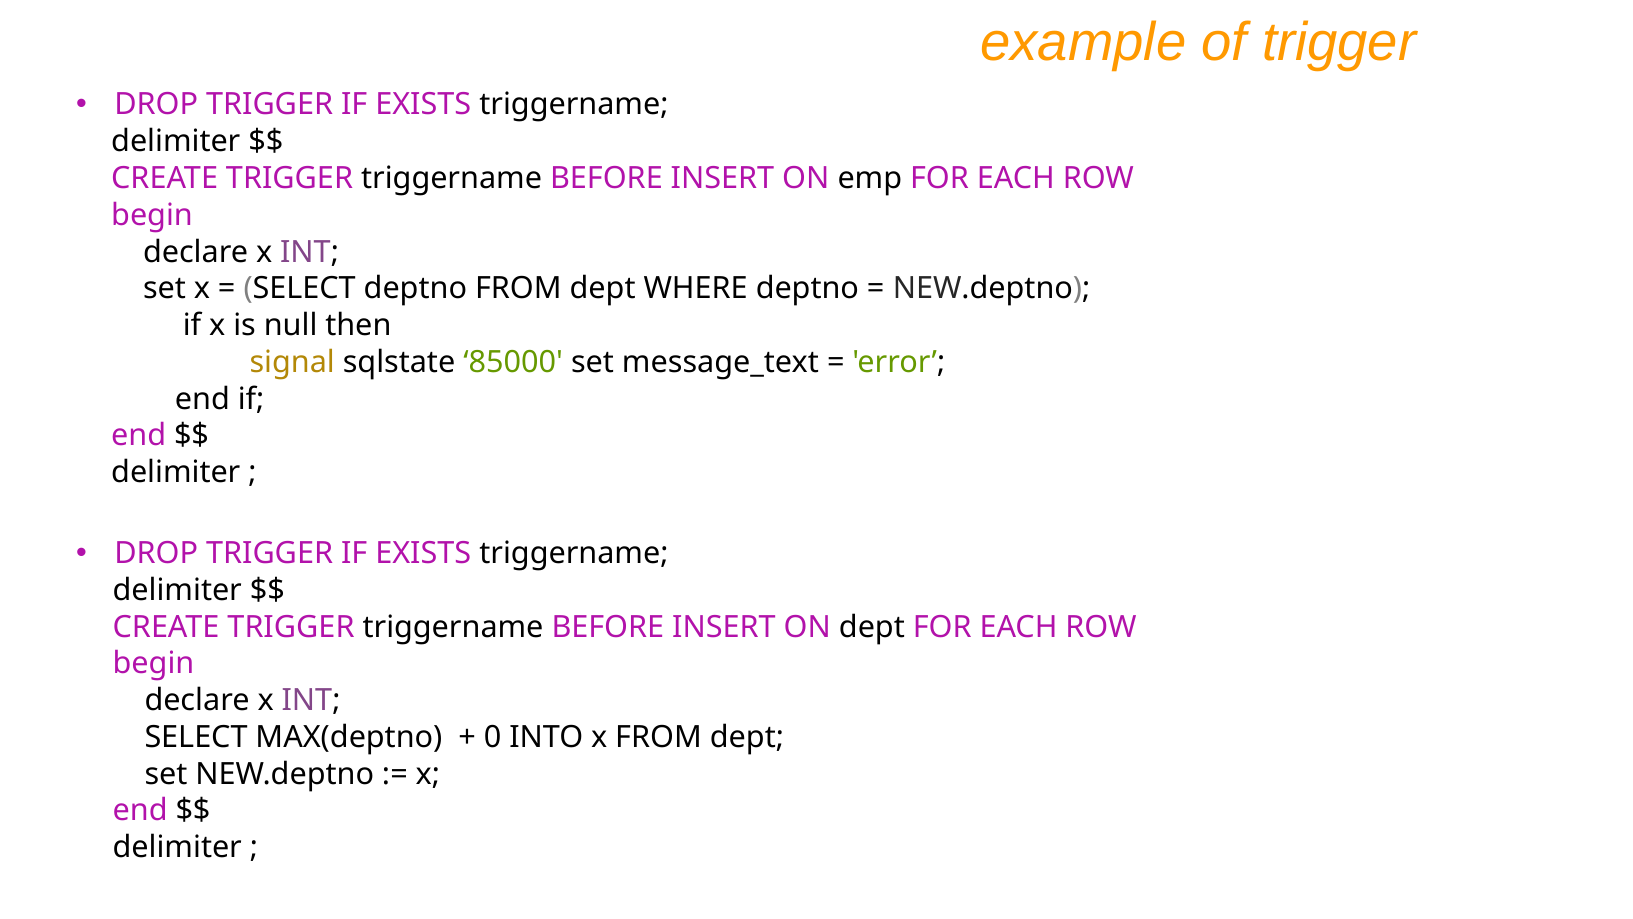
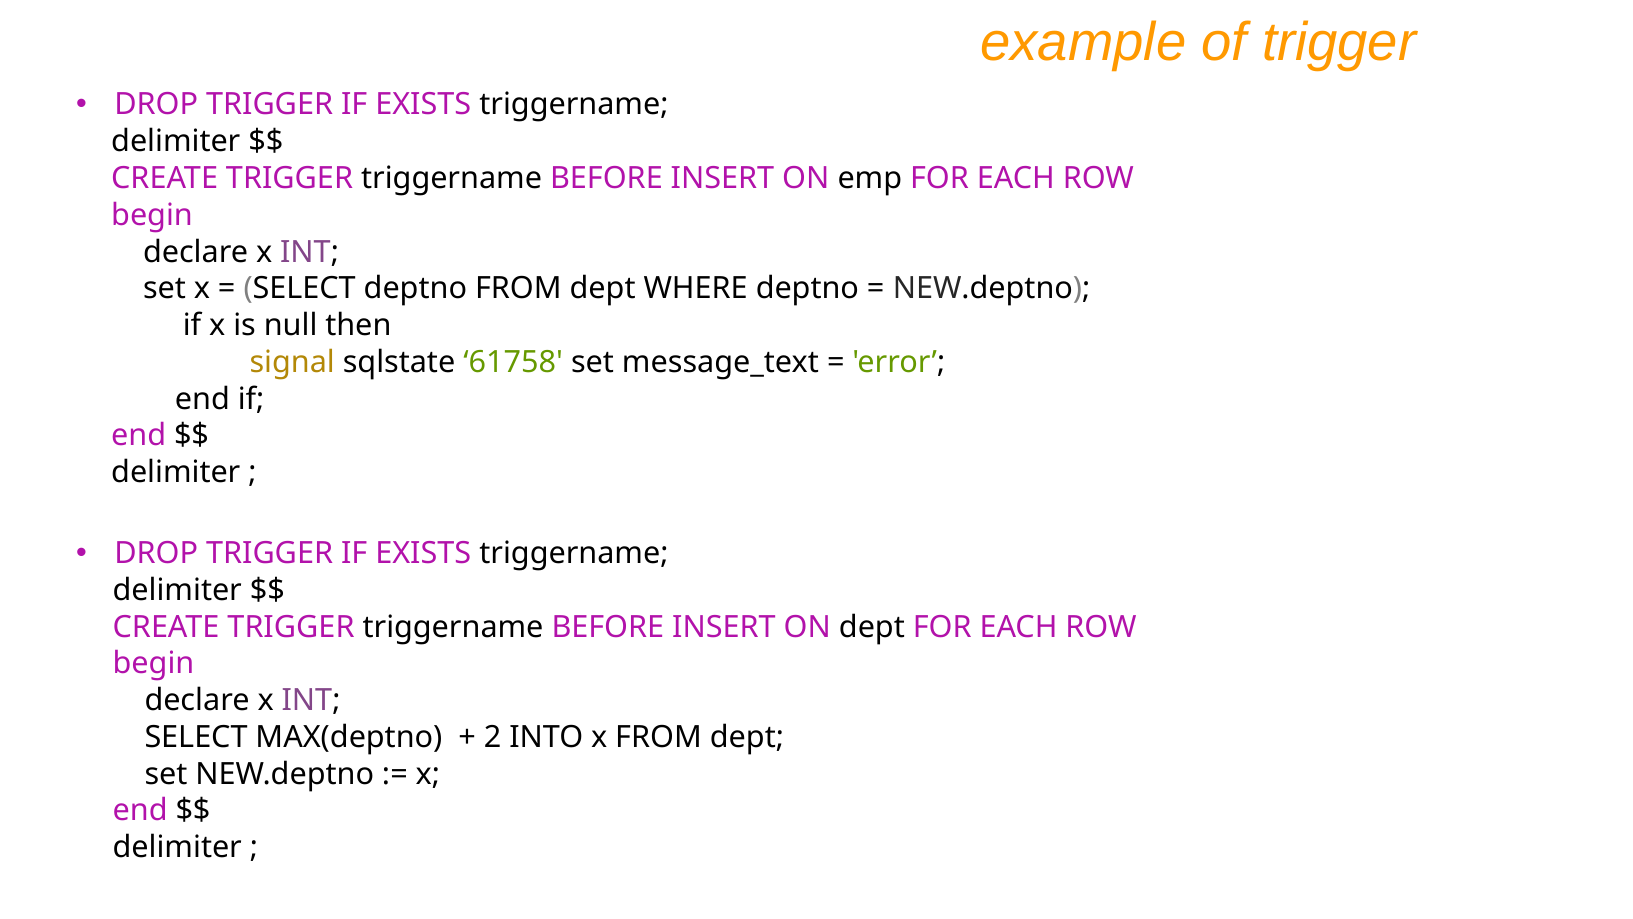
85000: 85000 -> 61758
0: 0 -> 2
